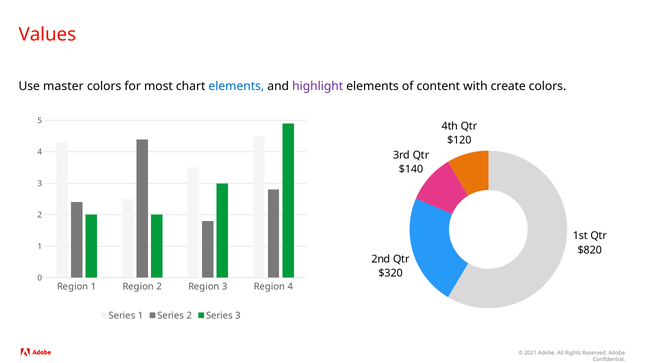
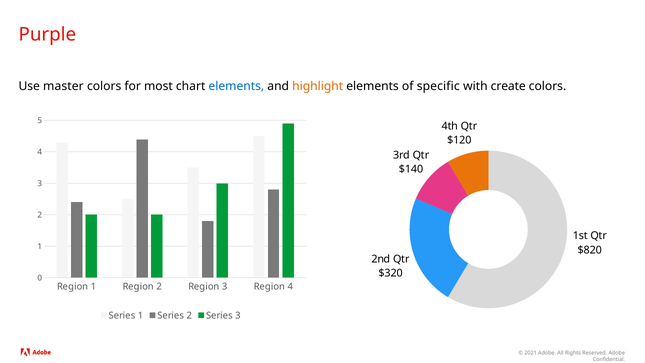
Values: Values -> Purple
highlight colour: purple -> orange
content: content -> specific
